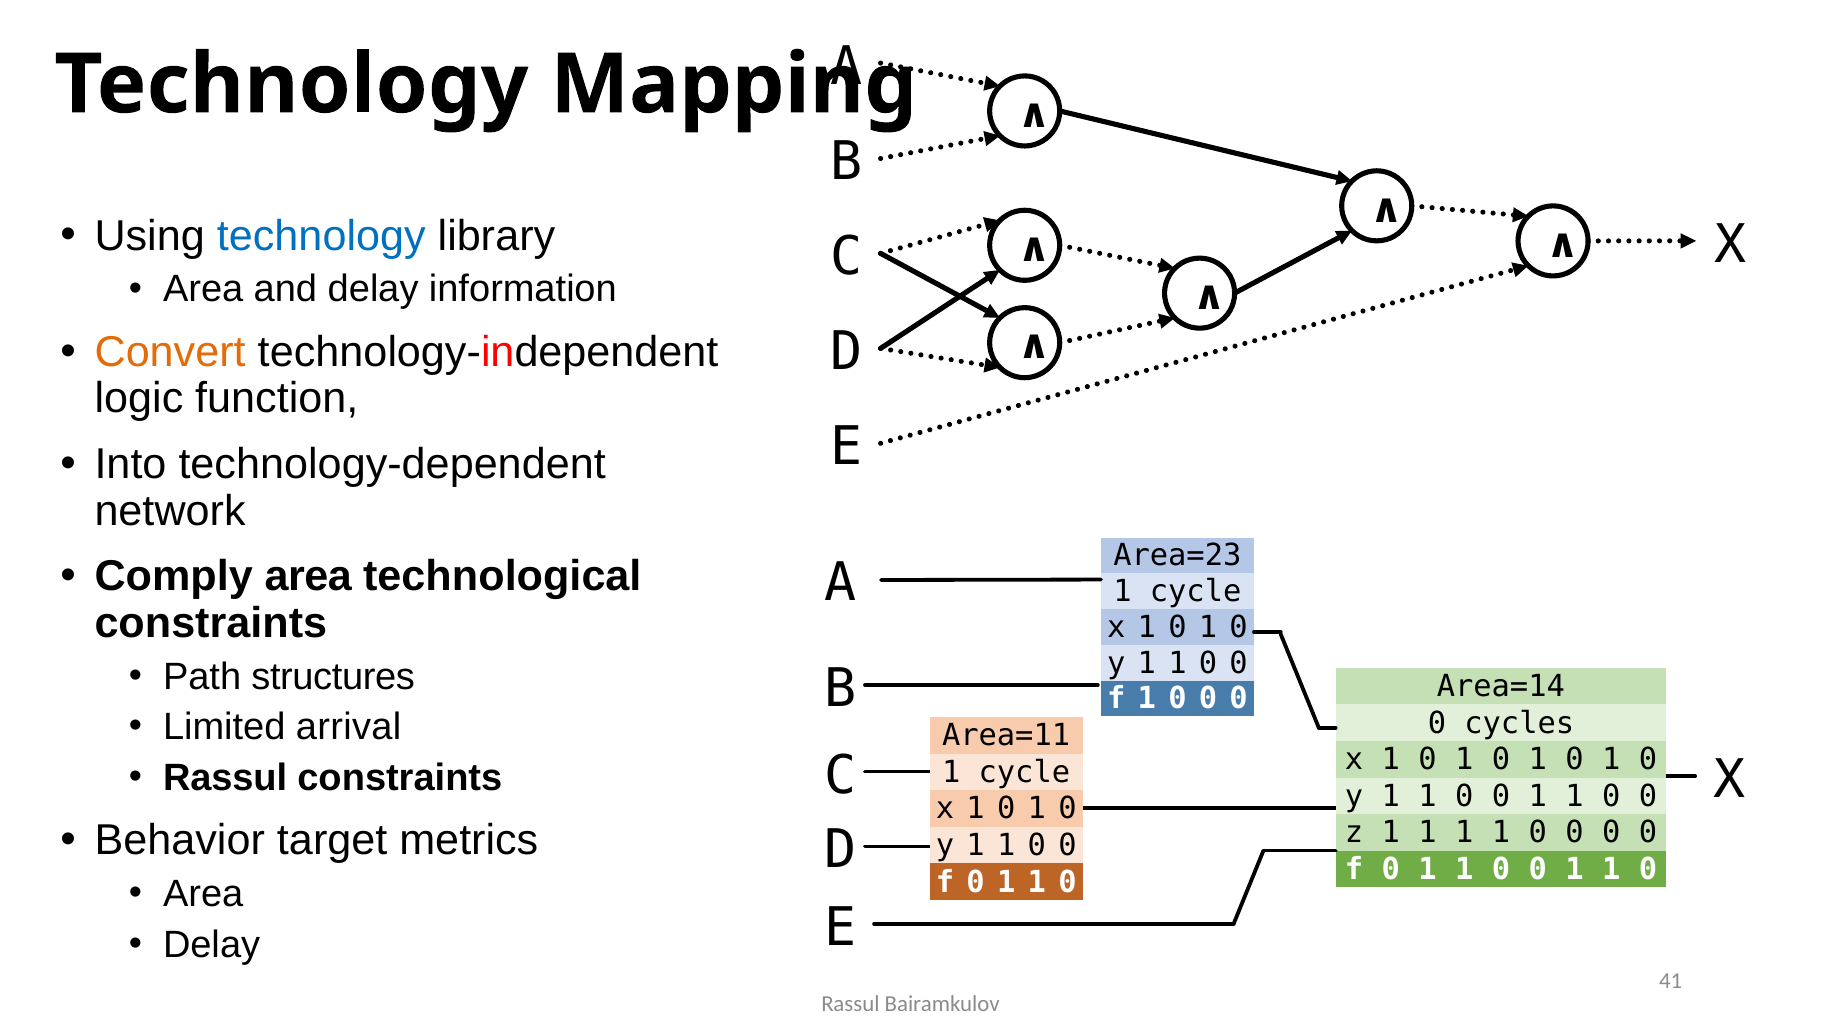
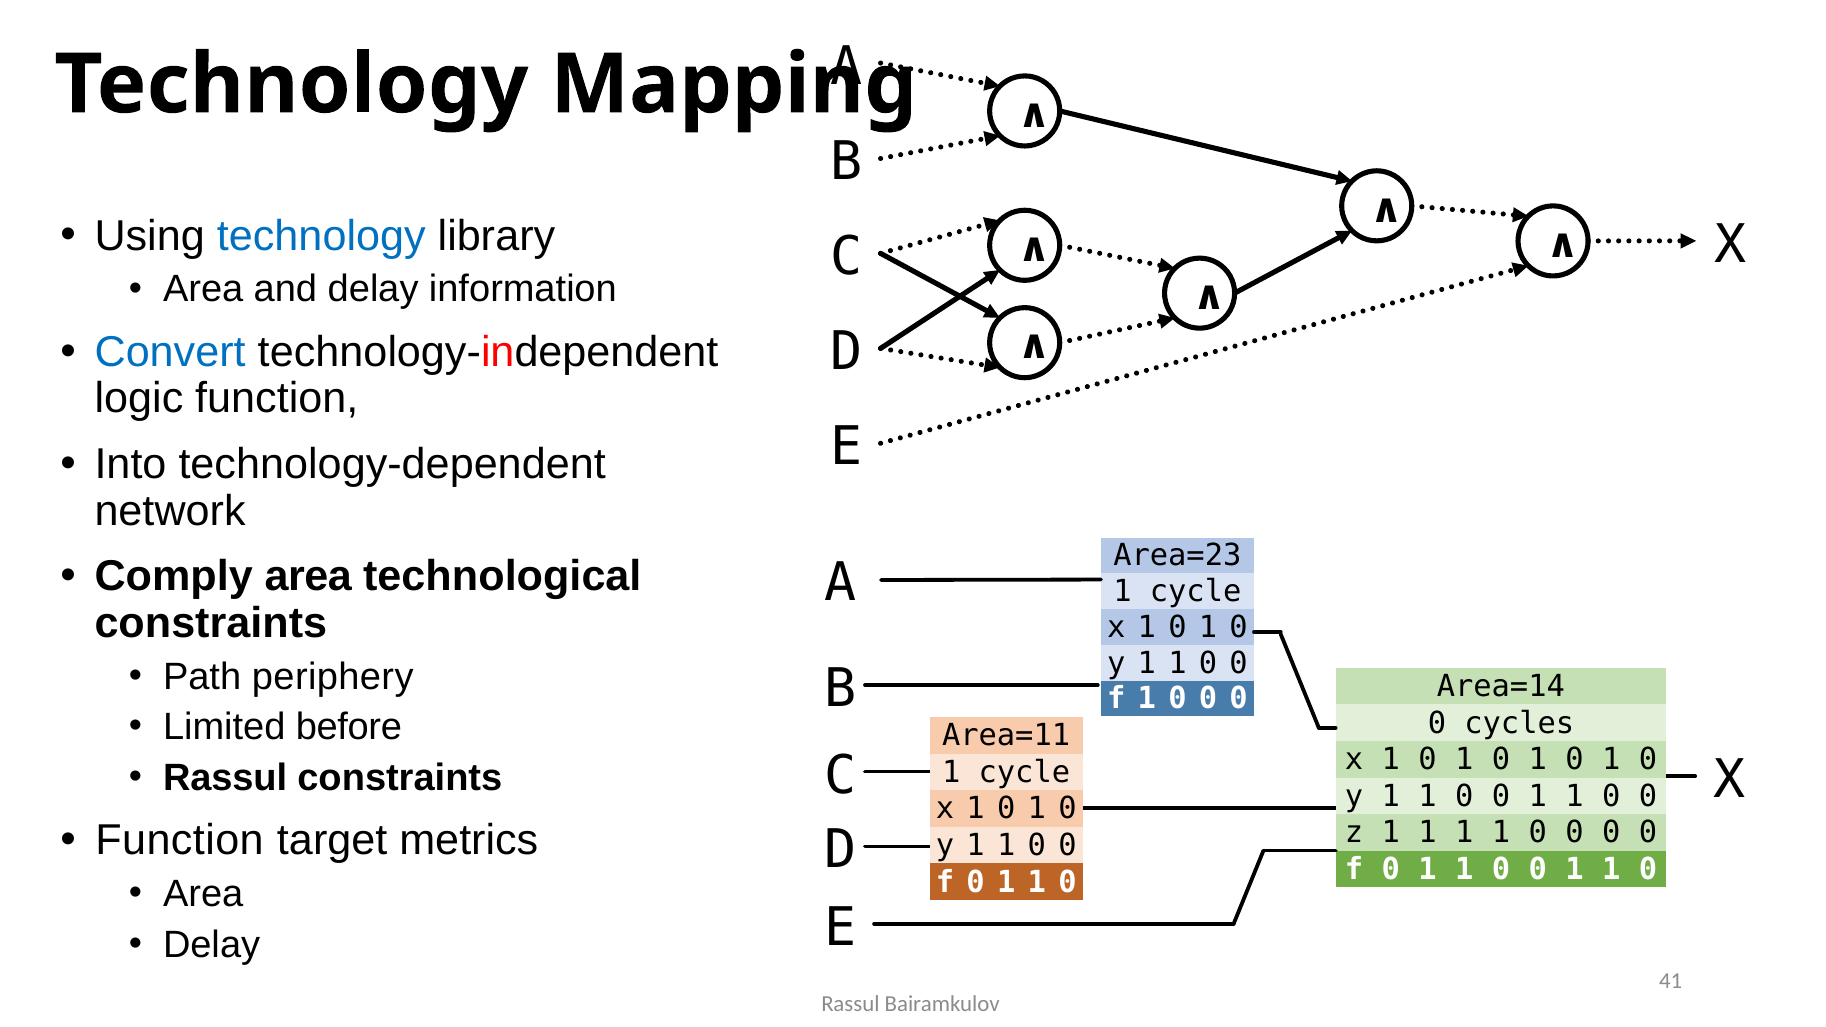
Convert colour: orange -> blue
structures: structures -> periphery
arrival: arrival -> before
Behavior at (180, 841): Behavior -> Function
